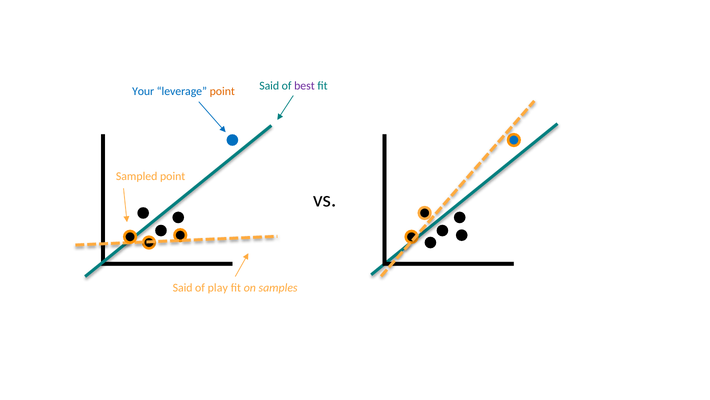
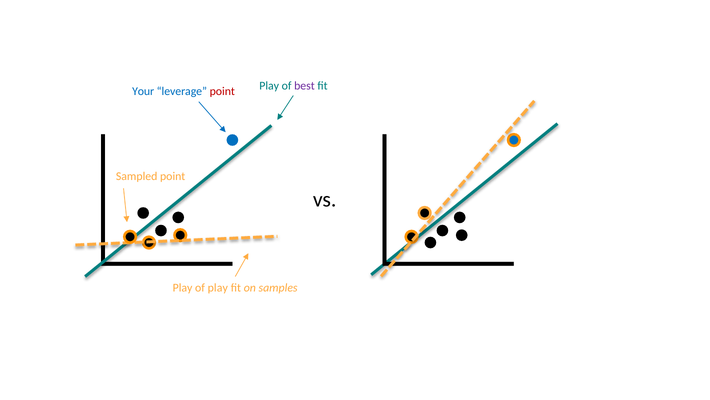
Said at (269, 86): Said -> Play
point at (222, 91) colour: orange -> red
Said at (183, 288): Said -> Play
